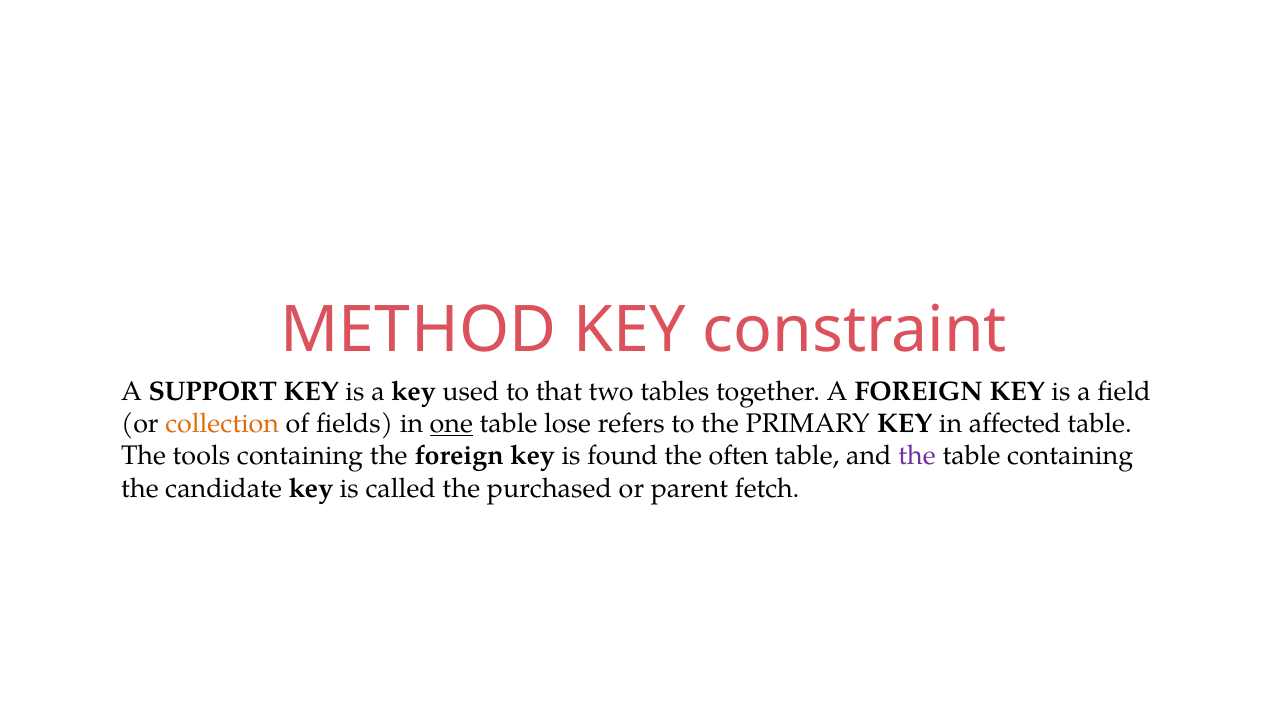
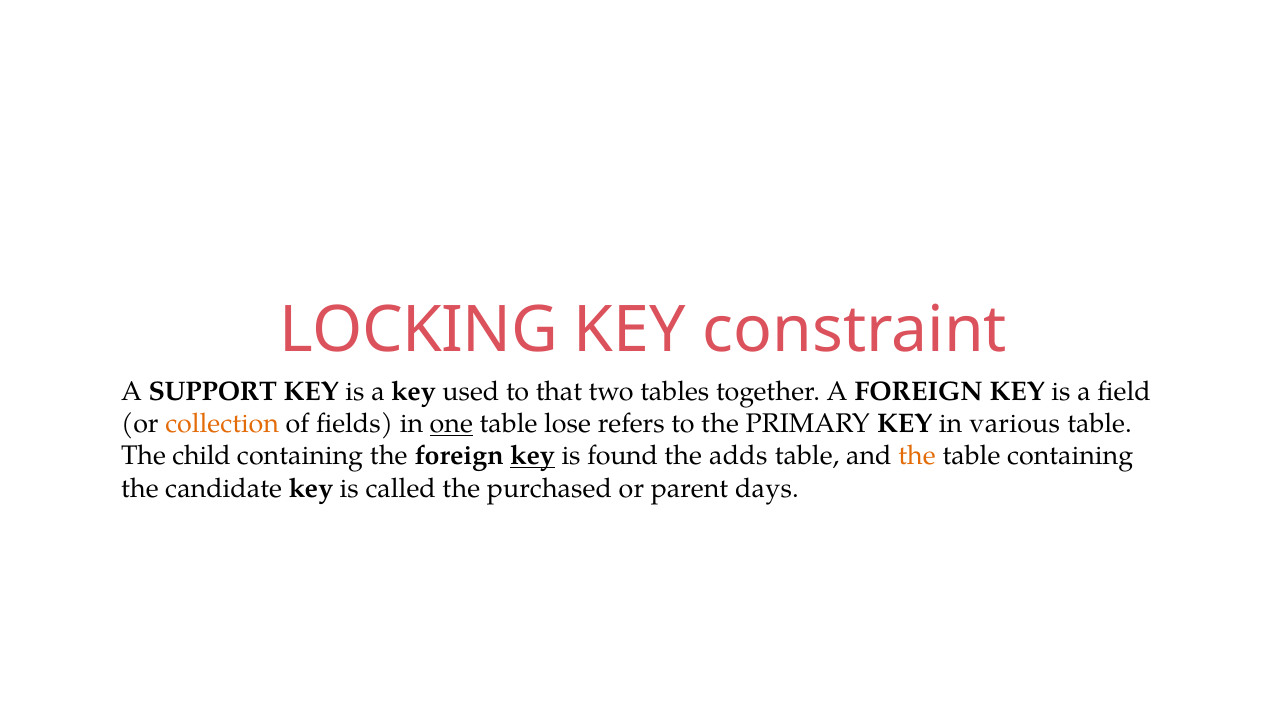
METHOD: METHOD -> LOCKING
affected: affected -> various
tools: tools -> child
key at (533, 456) underline: none -> present
often: often -> adds
the at (917, 456) colour: purple -> orange
fetch: fetch -> days
